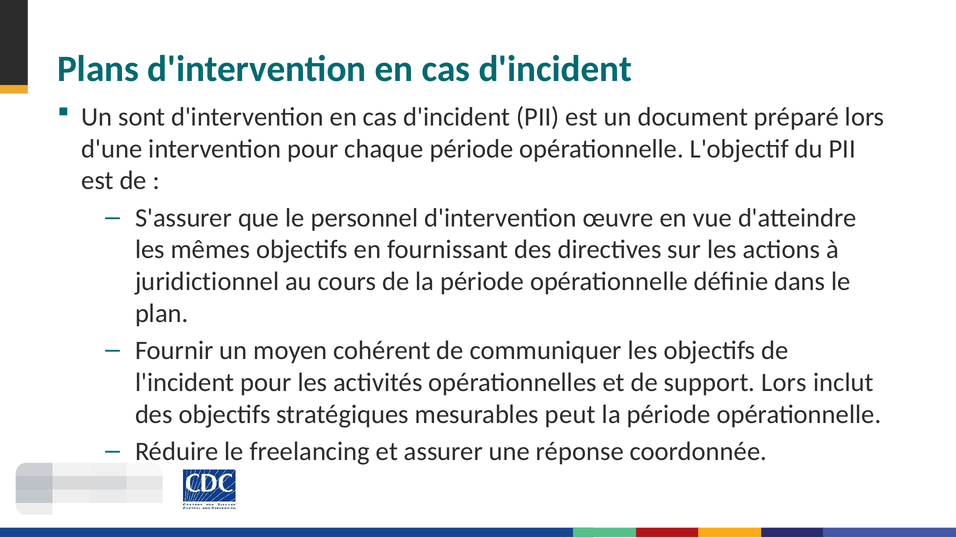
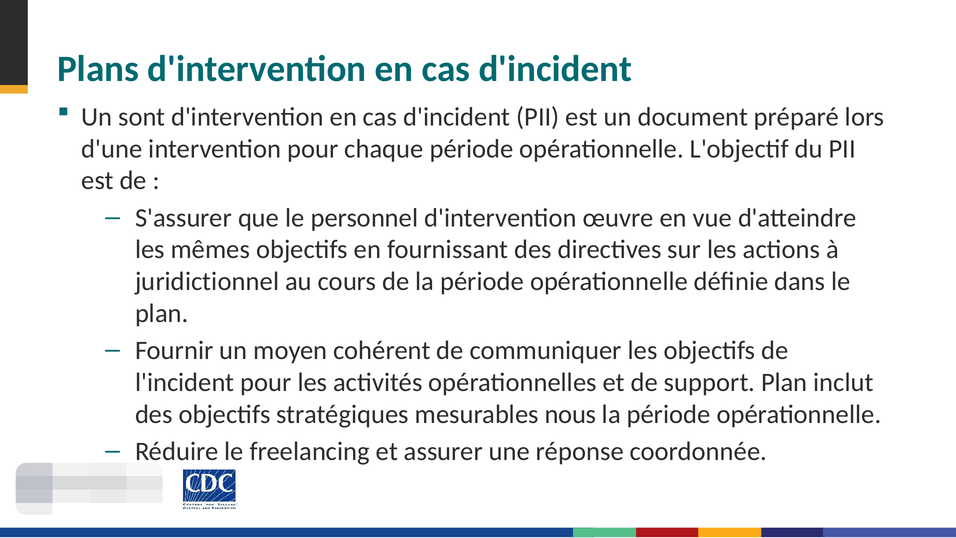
support Lors: Lors -> Plan
peut: peut -> nous
